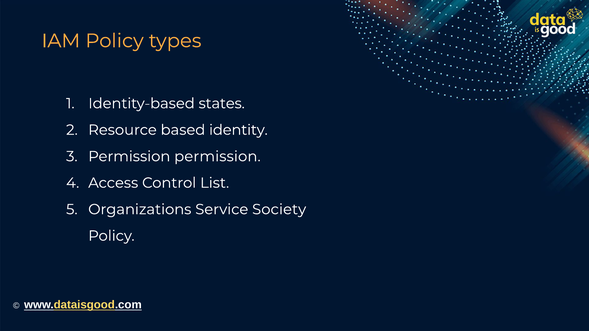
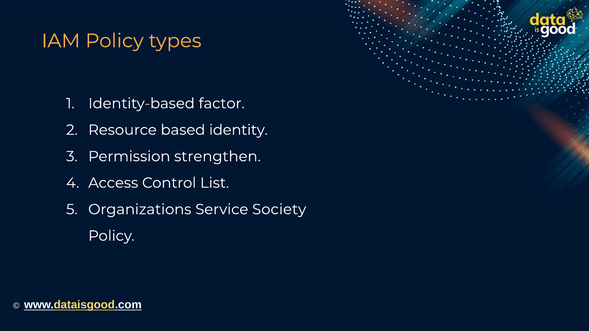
states: states -> factor
Permission permission: permission -> strengthen
